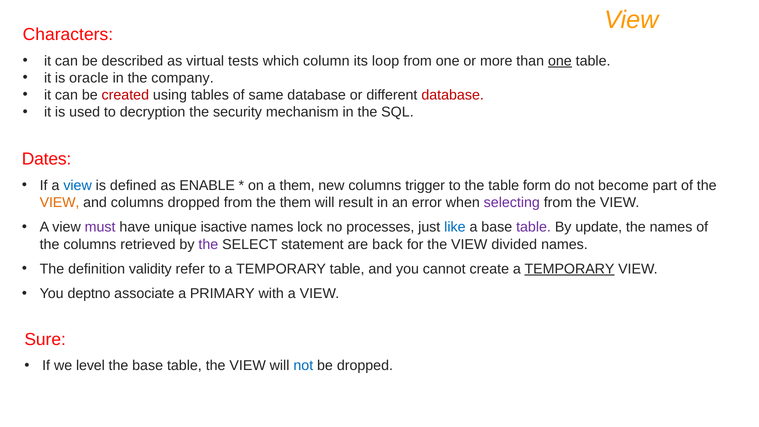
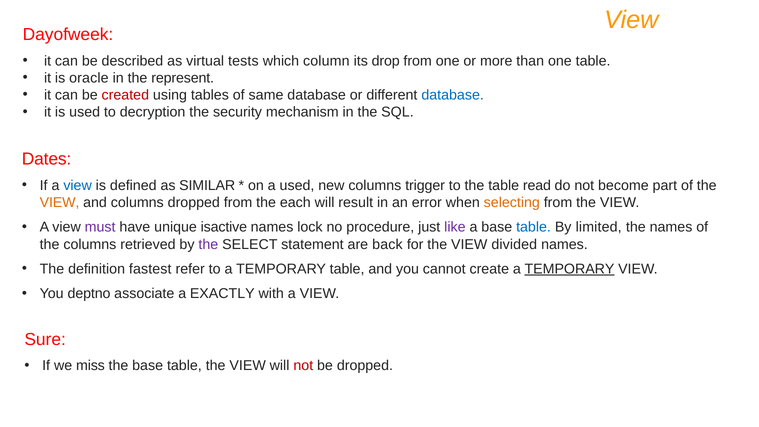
Characters: Characters -> Dayofweek
loop: loop -> drop
one at (560, 61) underline: present -> none
company: company -> represent
database at (453, 95) colour: red -> blue
ENABLE: ENABLE -> SIMILAR
a them: them -> used
form: form -> read
the them: them -> each
selecting colour: purple -> orange
processes: processes -> procedure
like colour: blue -> purple
table at (534, 227) colour: purple -> blue
update: update -> limited
validity: validity -> fastest
PRIMARY: PRIMARY -> EXACTLY
level: level -> miss
not at (303, 366) colour: blue -> red
